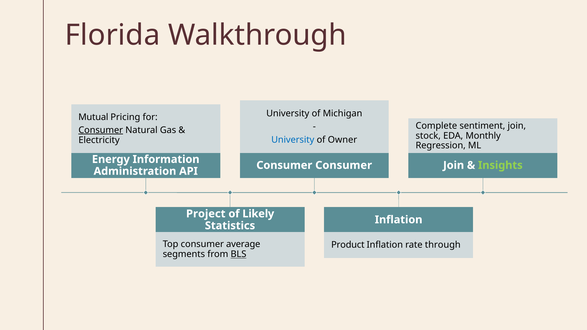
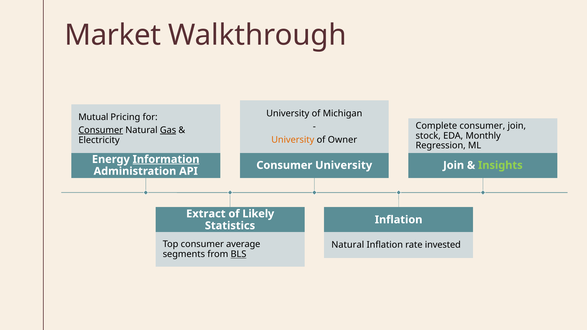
Florida: Florida -> Market
Complete sentiment: sentiment -> consumer
Gas underline: none -> present
University at (293, 140) colour: blue -> orange
Information underline: none -> present
Consumer Consumer: Consumer -> University
Project: Project -> Extract
Product at (348, 245): Product -> Natural
through: through -> invested
